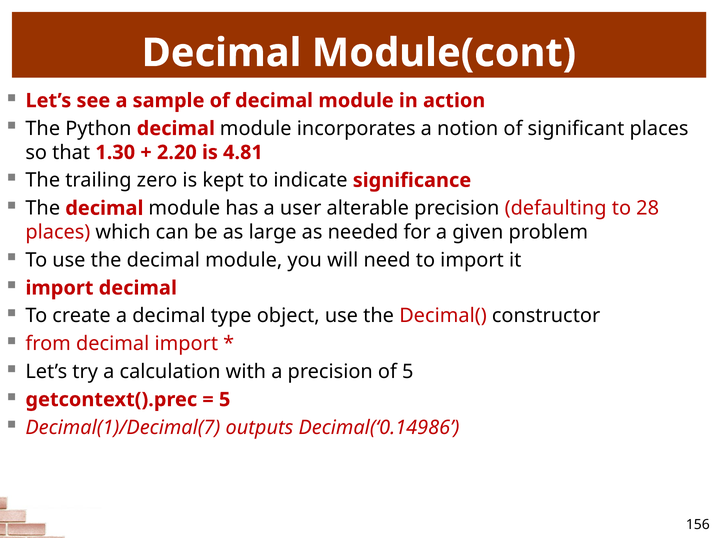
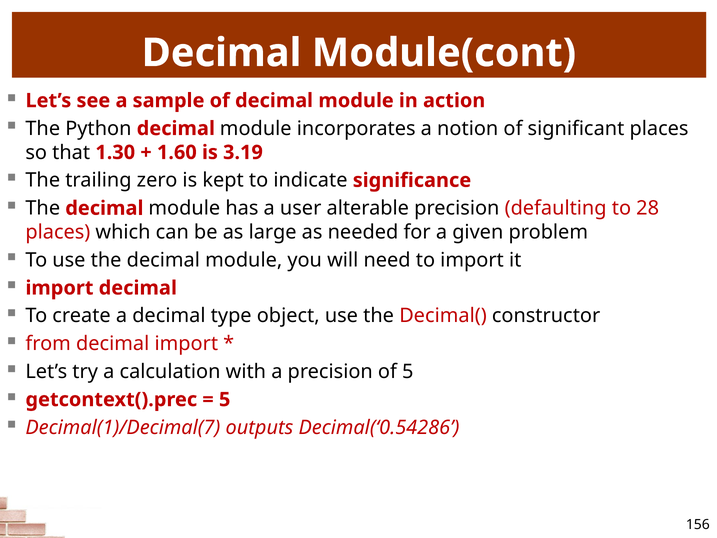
2.20: 2.20 -> 1.60
4.81: 4.81 -> 3.19
Decimal(‘0.14986: Decimal(‘0.14986 -> Decimal(‘0.54286
